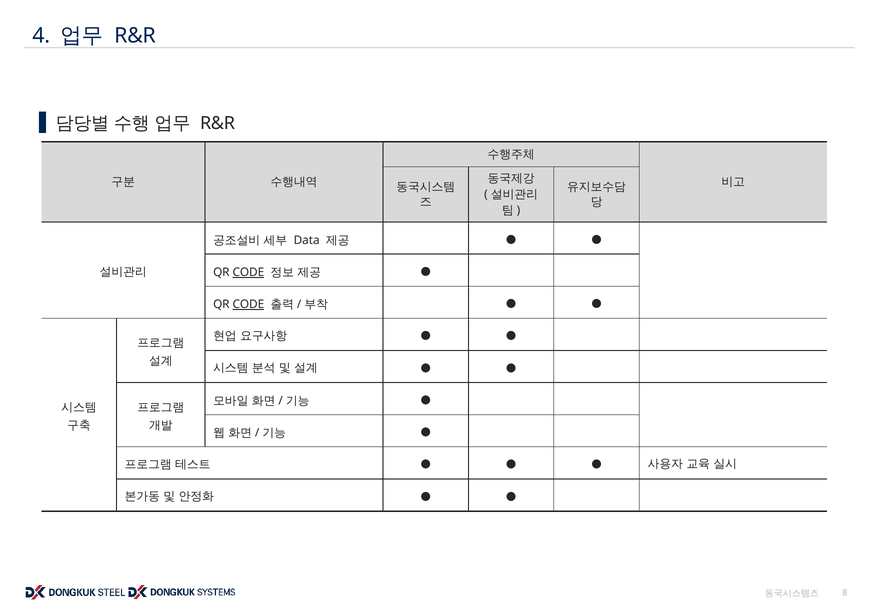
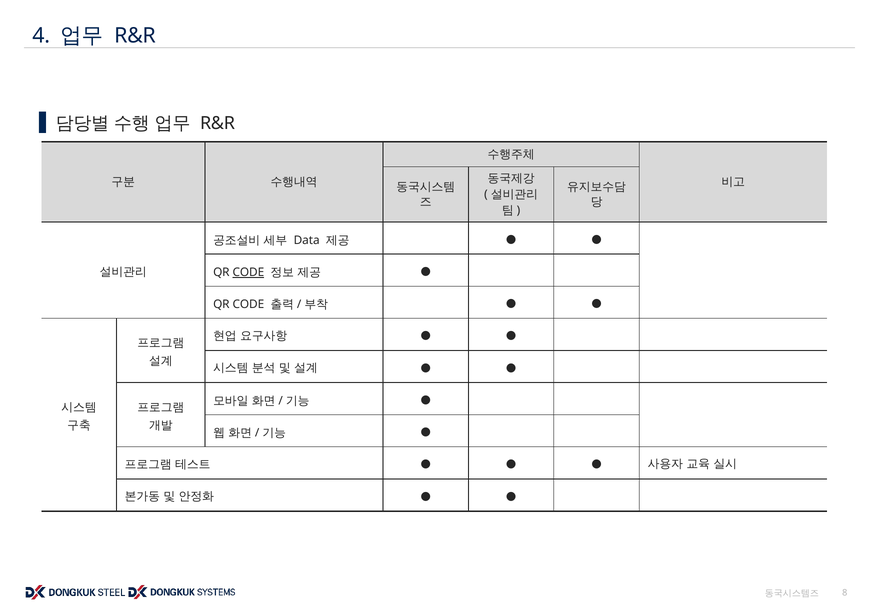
CODE at (248, 304) underline: present -> none
